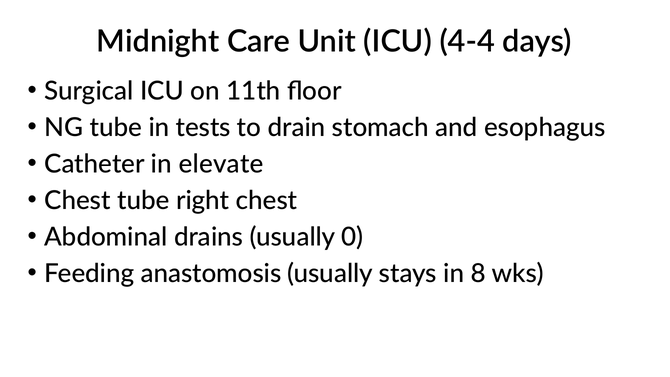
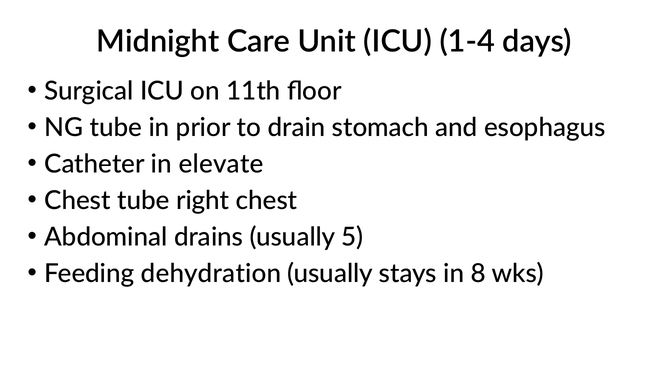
4-4: 4-4 -> 1-4
tests: tests -> prior
0: 0 -> 5
anastomosis: anastomosis -> dehydration
